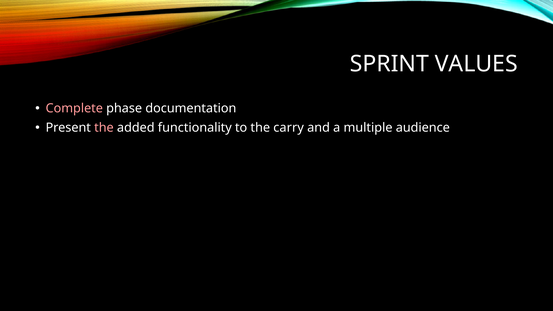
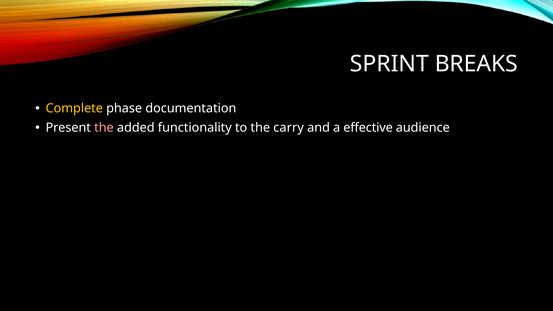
VALUES: VALUES -> BREAKS
Complete colour: pink -> yellow
multiple: multiple -> effective
